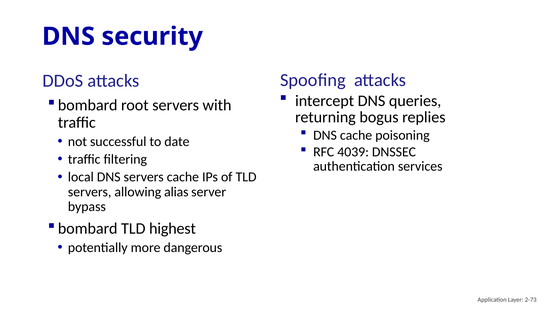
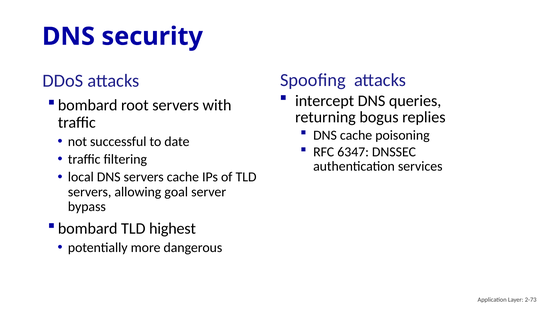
4039: 4039 -> 6347
alias: alias -> goal
